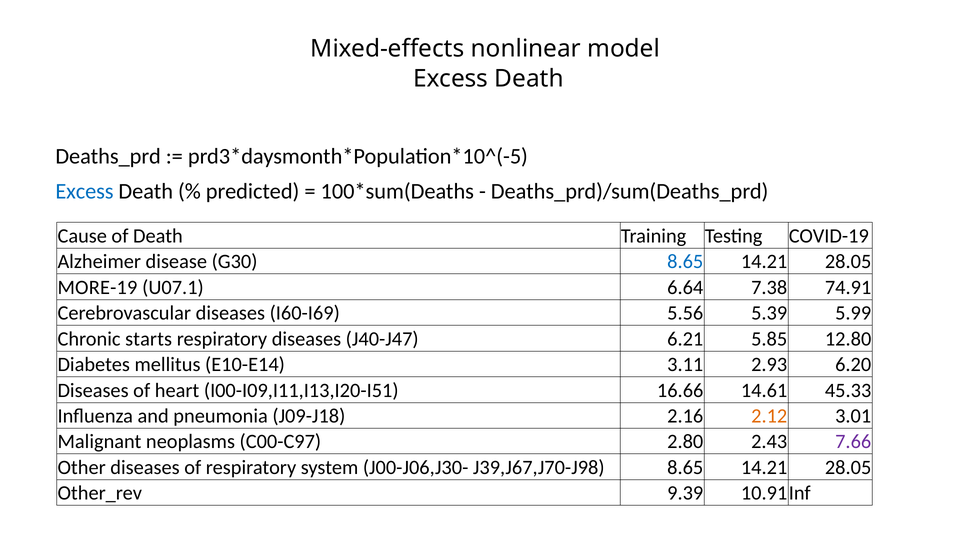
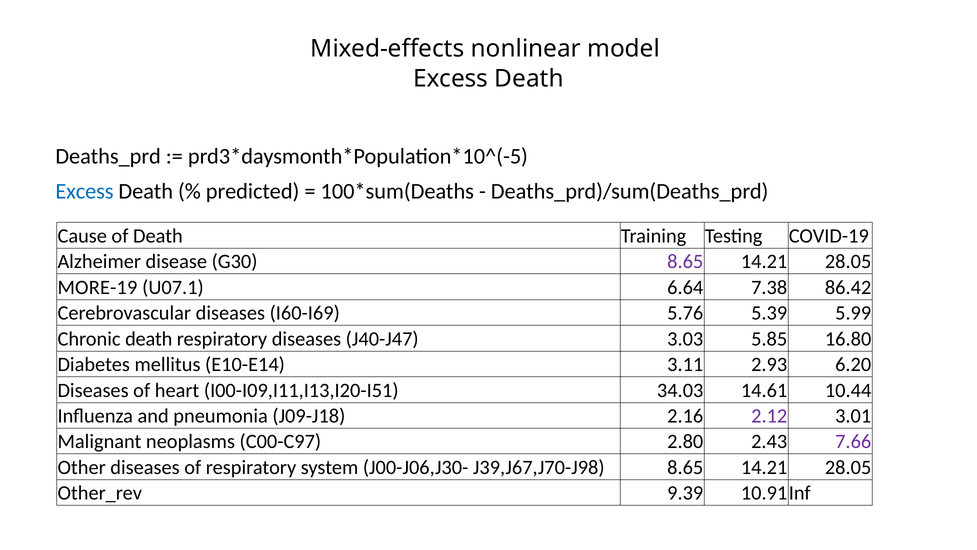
8.65 at (685, 261) colour: blue -> purple
74.91: 74.91 -> 86.42
5.56: 5.56 -> 5.76
Chronic starts: starts -> death
6.21: 6.21 -> 3.03
12.80: 12.80 -> 16.80
16.66: 16.66 -> 34.03
45.33: 45.33 -> 10.44
2.12 colour: orange -> purple
